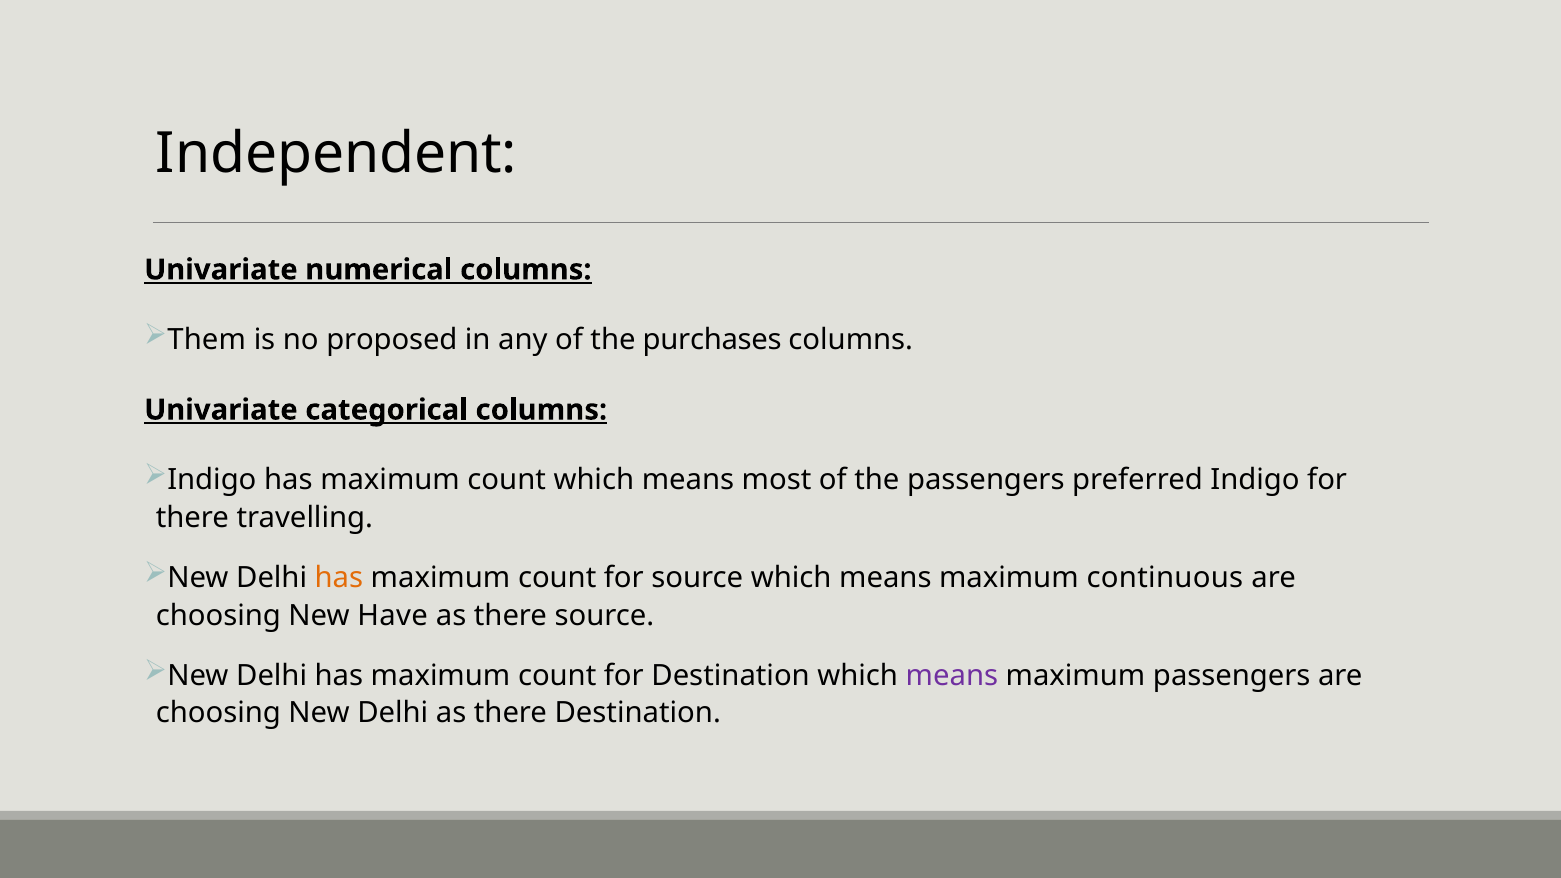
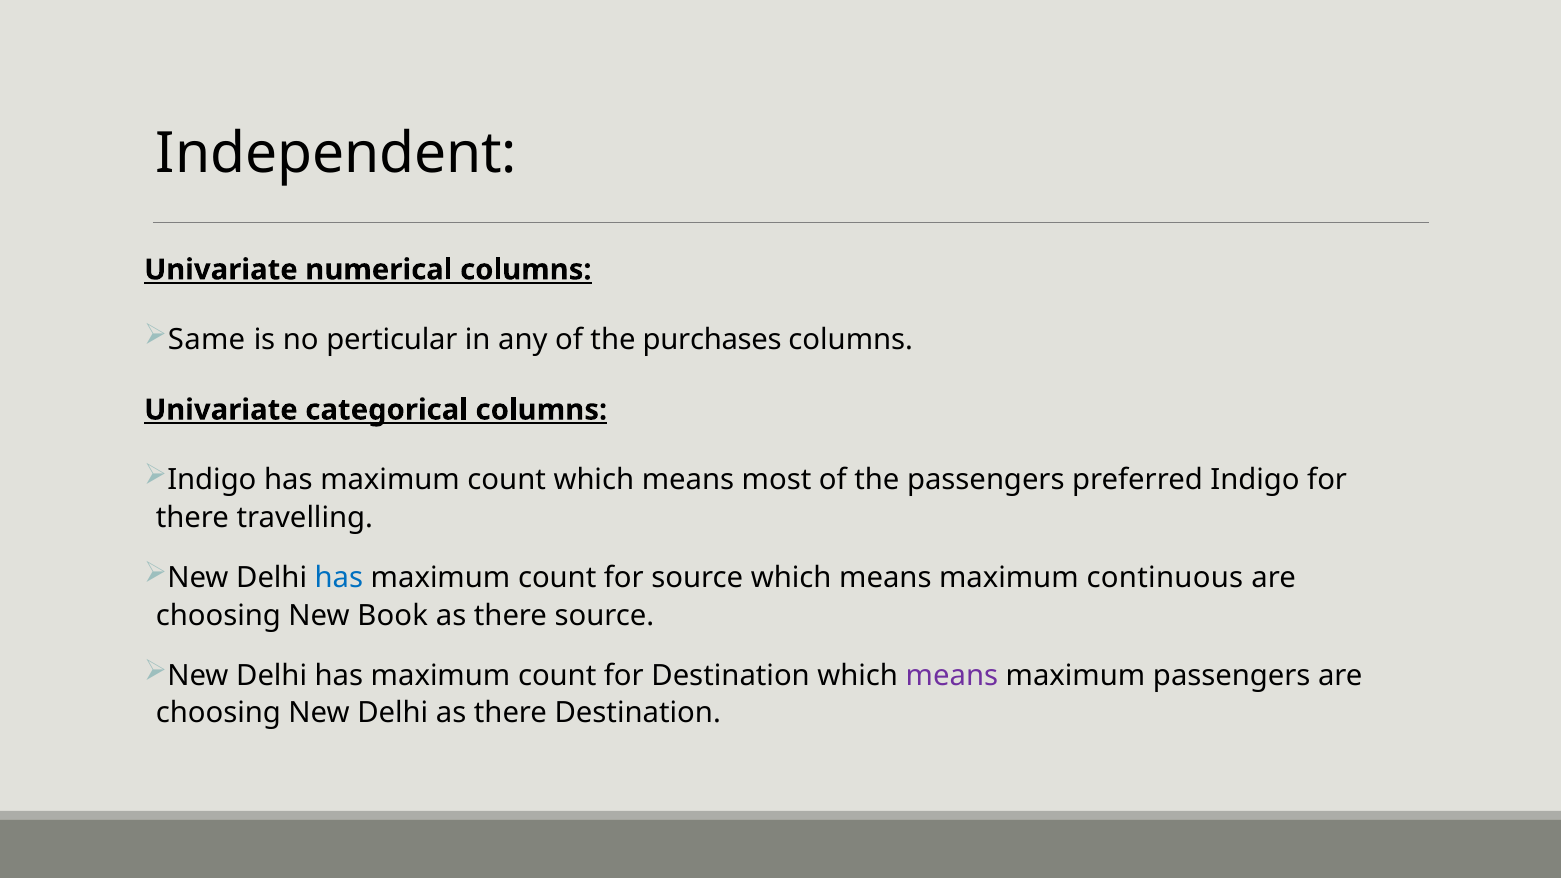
Them: Them -> Same
proposed: proposed -> perticular
has at (339, 578) colour: orange -> blue
Have: Have -> Book
